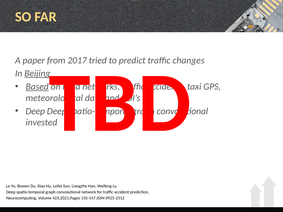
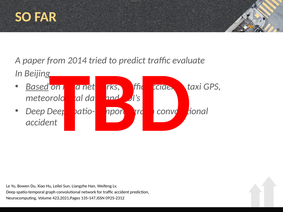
2017: 2017 -> 2014
changes: changes -> evaluate
Beijing underline: present -> none
invested at (41, 123): invested -> accident
